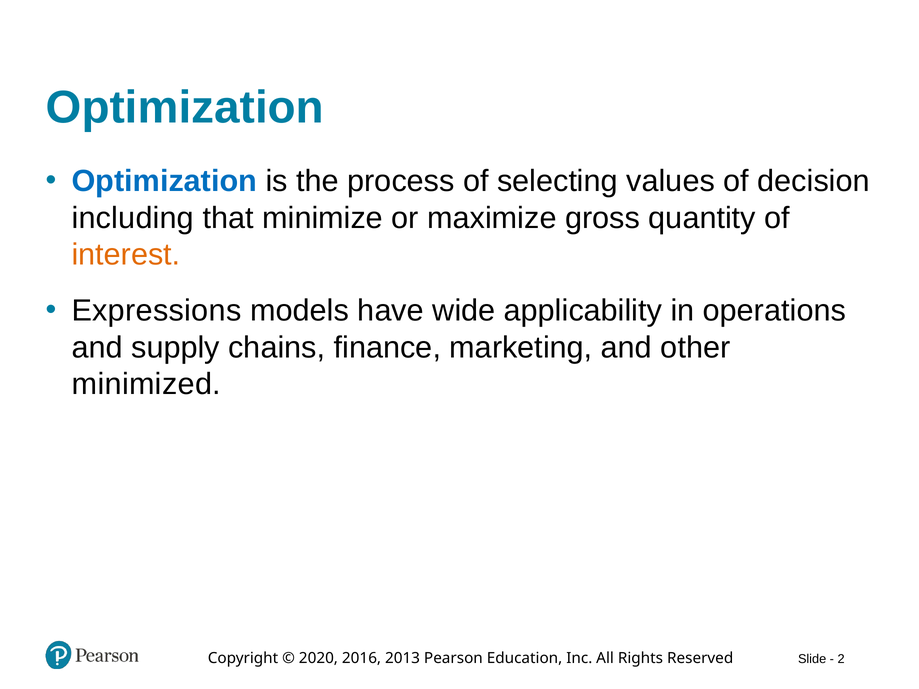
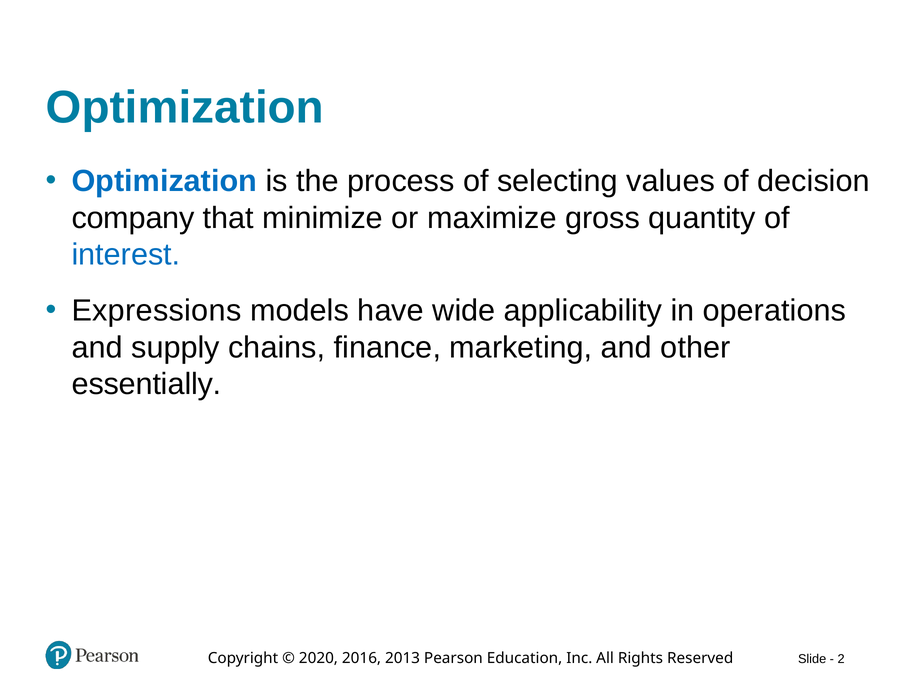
including: including -> company
interest colour: orange -> blue
minimized: minimized -> essentially
